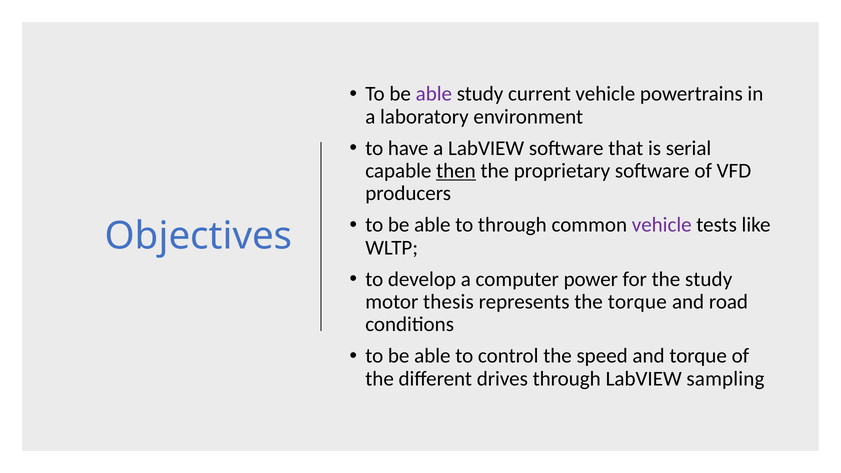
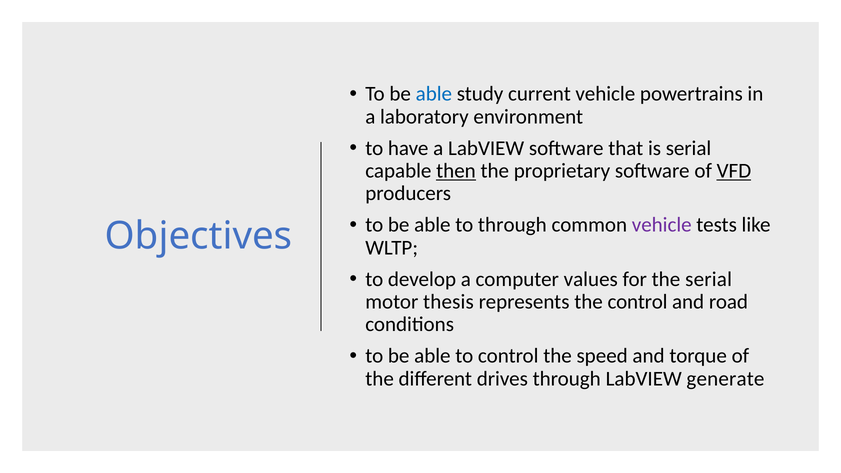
able at (434, 94) colour: purple -> blue
VFD underline: none -> present
power: power -> values
the study: study -> serial
the torque: torque -> control
sampling: sampling -> generate
